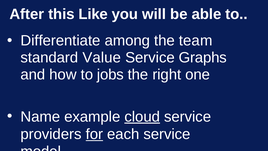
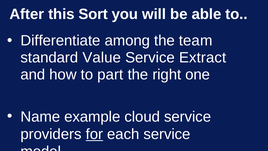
Like: Like -> Sort
Graphs: Graphs -> Extract
jobs: jobs -> part
cloud underline: present -> none
